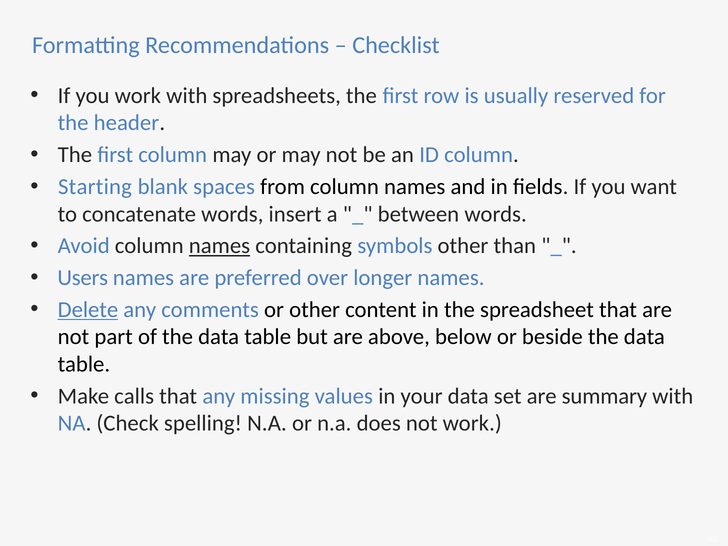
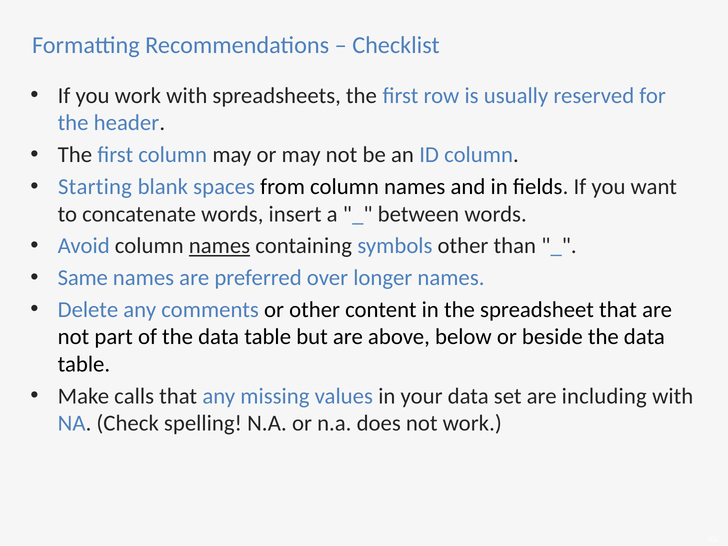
Users: Users -> Same
Delete underline: present -> none
summary: summary -> including
